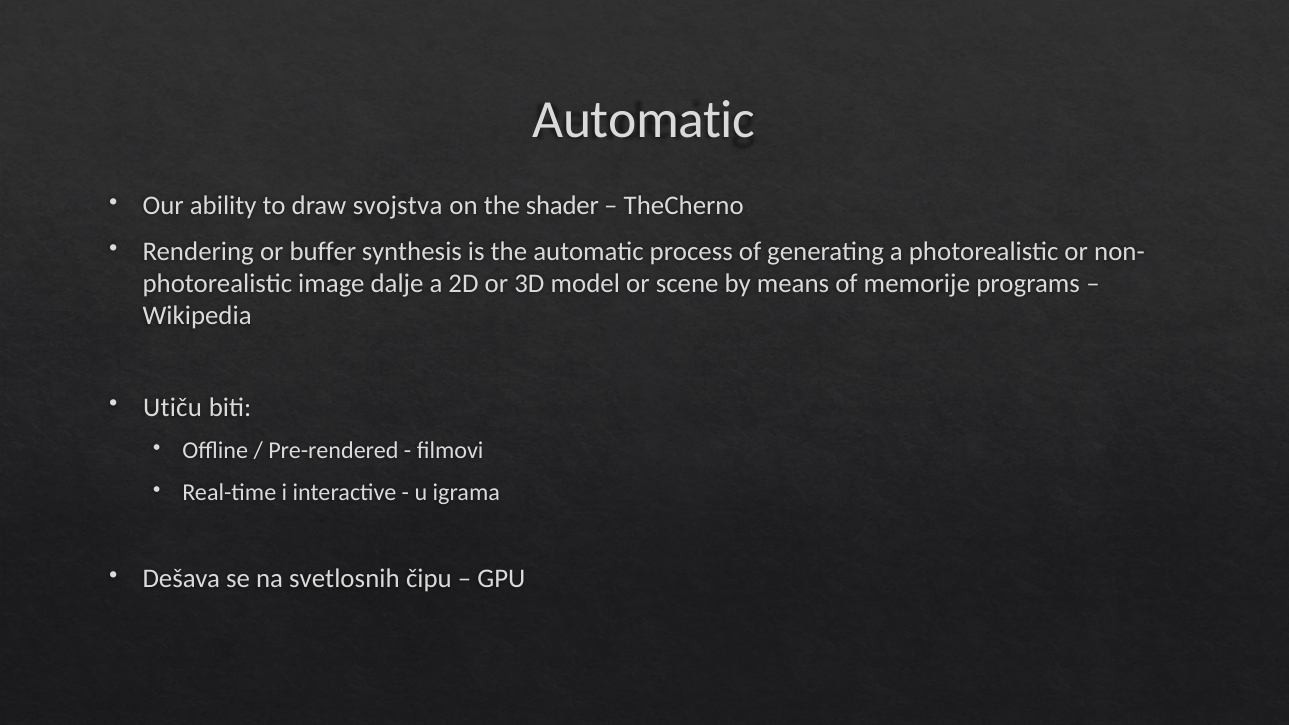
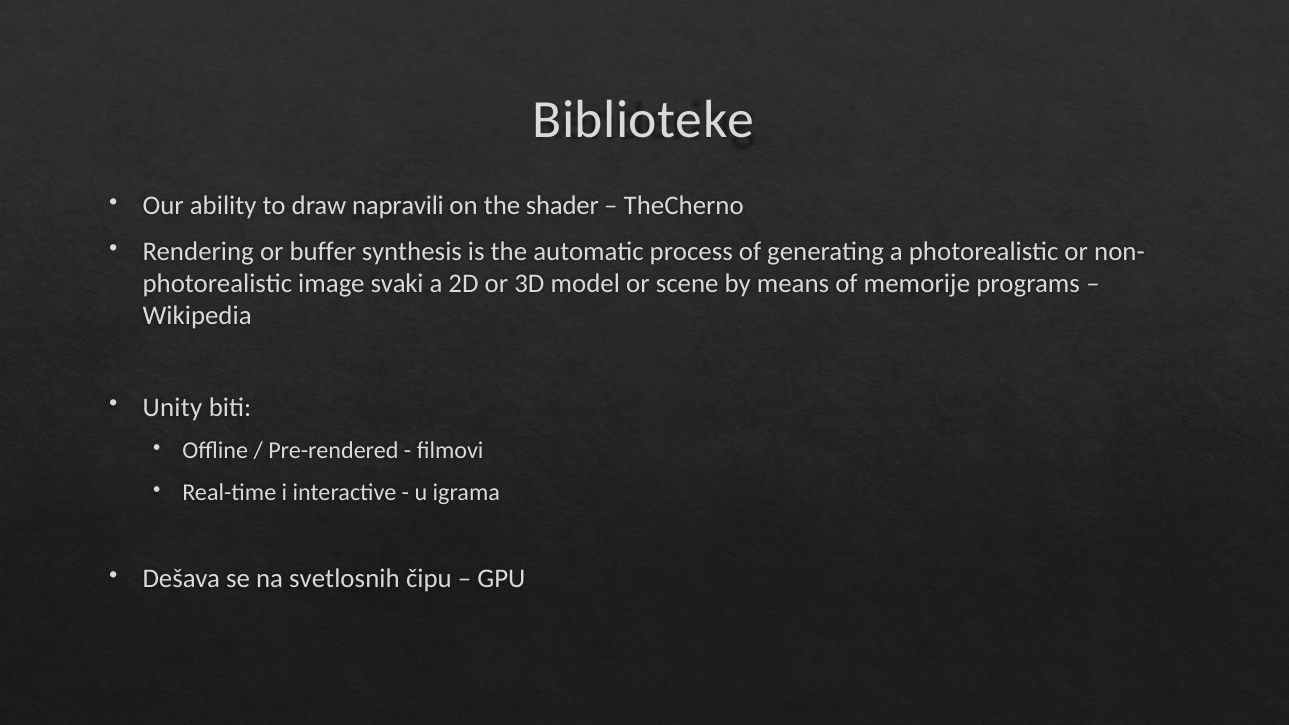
Automatic at (644, 119): Automatic -> Biblioteke
svojstva: svojstva -> napravili
dalje: dalje -> svaki
Utiču: Utiču -> Unity
